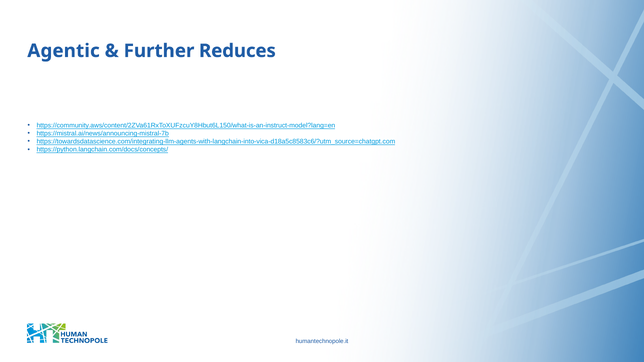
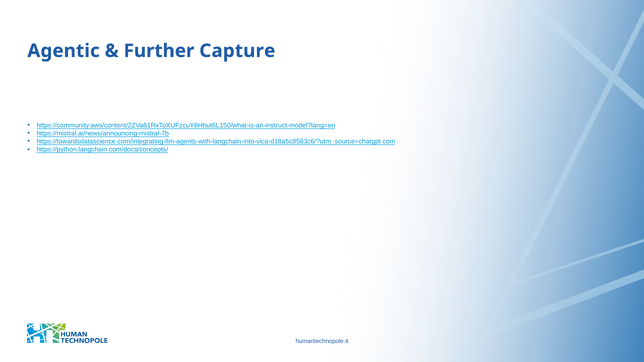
Reduces: Reduces -> Capture
